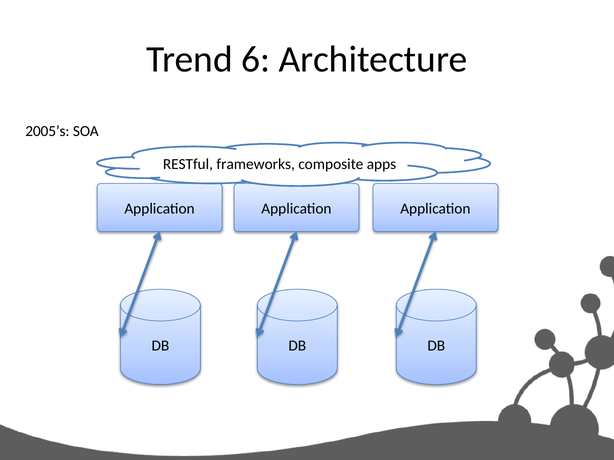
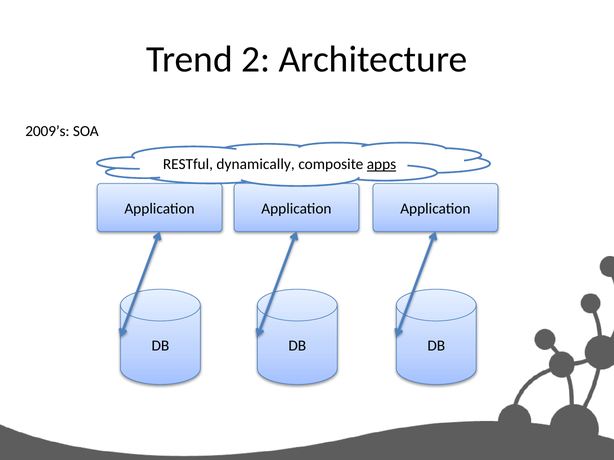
6: 6 -> 2
2005’s: 2005’s -> 2009’s
frameworks: frameworks -> dynamically
apps underline: none -> present
